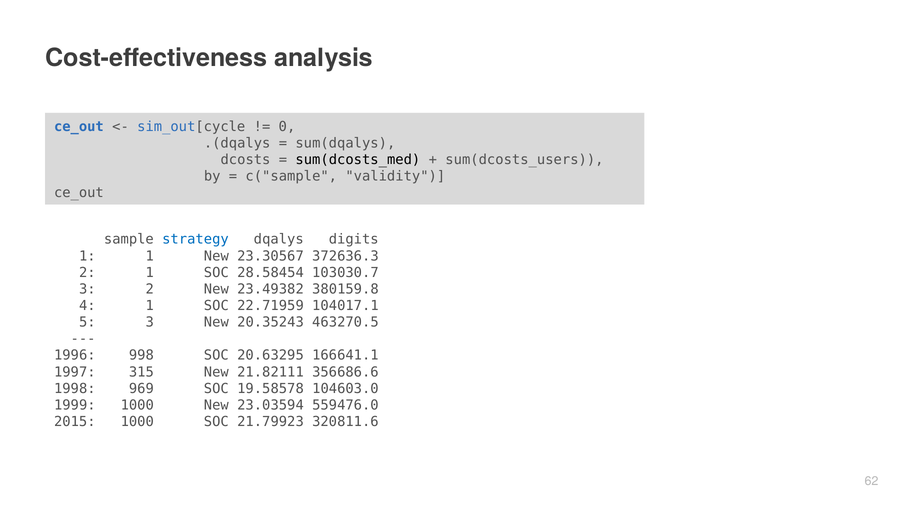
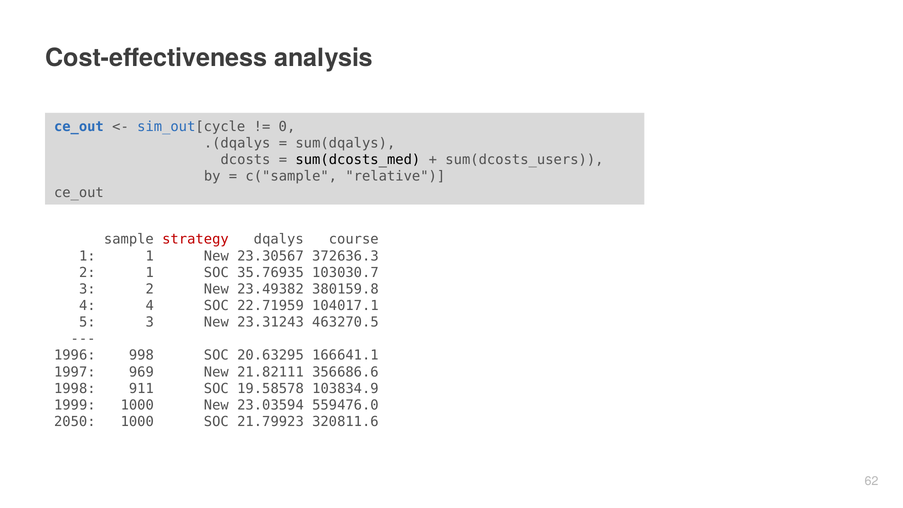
validity: validity -> relative
strategy colour: blue -> red
digits: digits -> course
28.58454: 28.58454 -> 35.76935
4 1: 1 -> 4
20.35243: 20.35243 -> 23.31243
315: 315 -> 969
969: 969 -> 911
104603.0: 104603.0 -> 103834.9
2015: 2015 -> 2050
